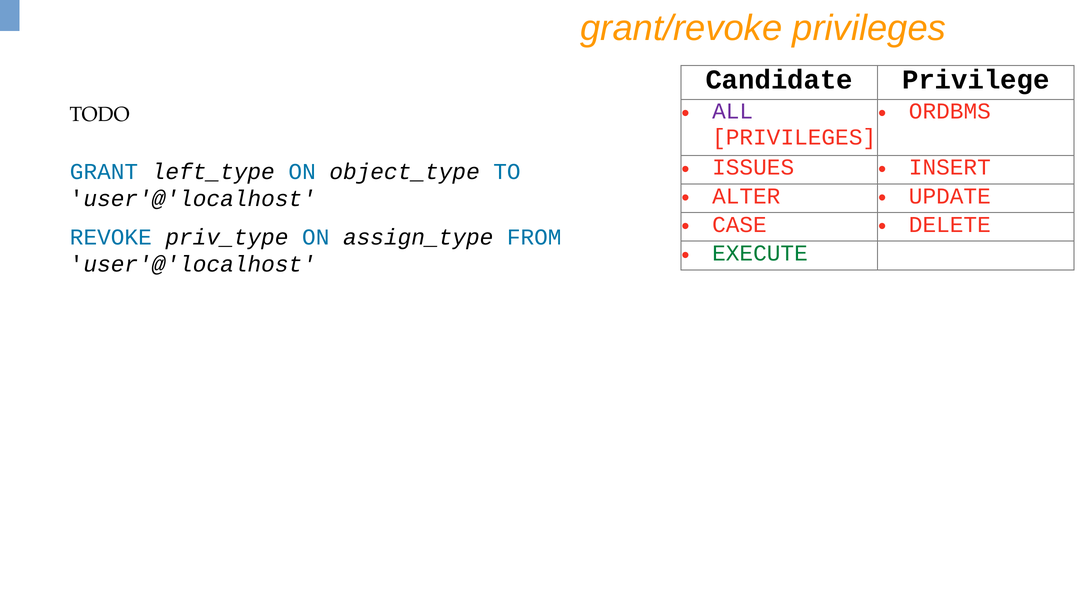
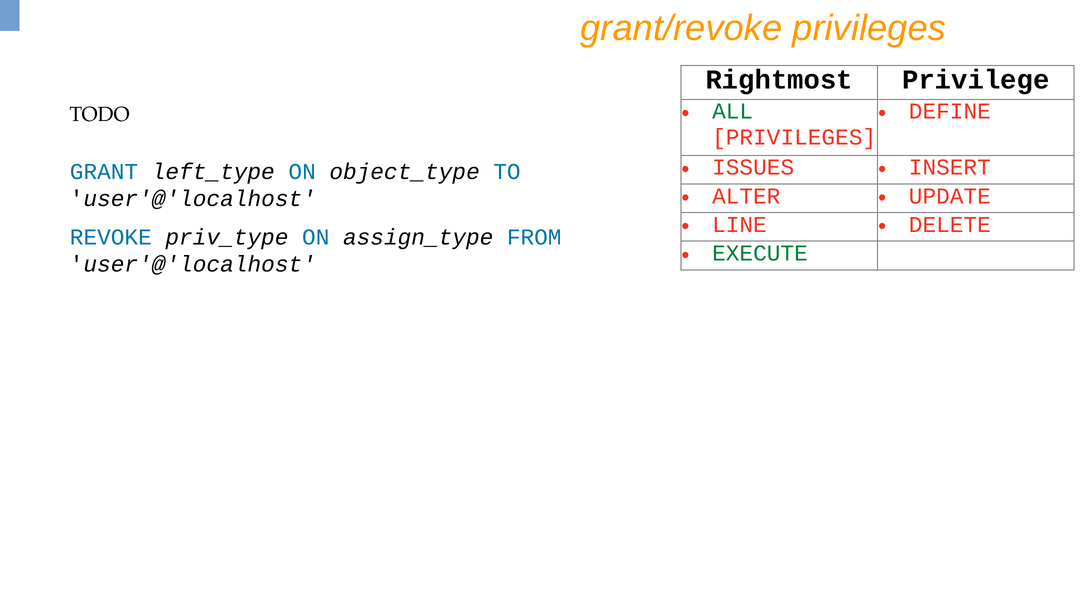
Candidate: Candidate -> Rightmost
ALL colour: purple -> green
ORDBMS: ORDBMS -> DEFINE
CASE: CASE -> LINE
